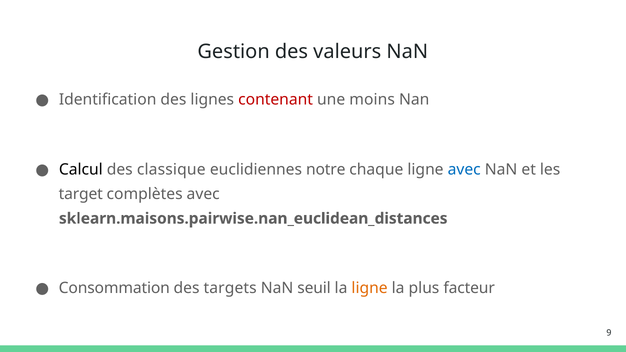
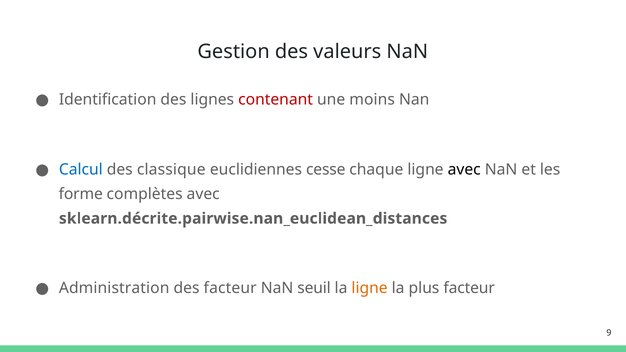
Calcul colour: black -> blue
notre: notre -> cesse
avec at (464, 170) colour: blue -> black
target: target -> forme
sklearn.maisons.pairwise.nan_euclidean_distances: sklearn.maisons.pairwise.nan_euclidean_distances -> sklearn.décrite.pairwise.nan_euclidean_distances
Consommation: Consommation -> Administration
des targets: targets -> facteur
